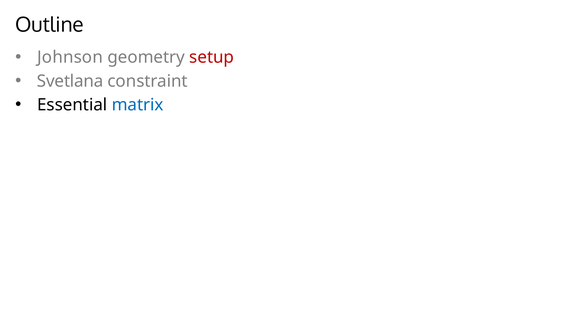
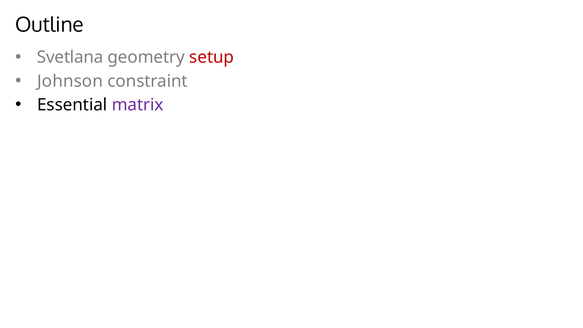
Johnson: Johnson -> Svetlana
Svetlana: Svetlana -> Johnson
matrix colour: blue -> purple
